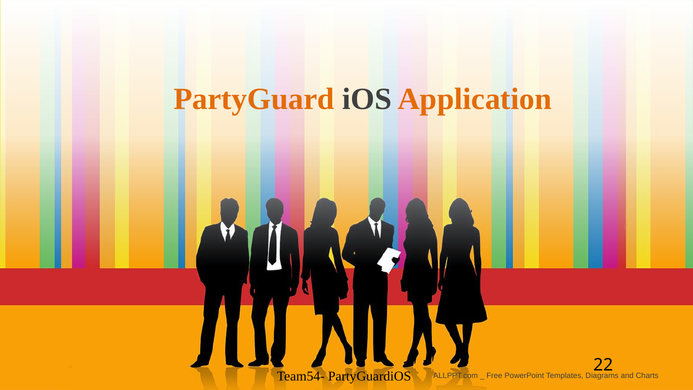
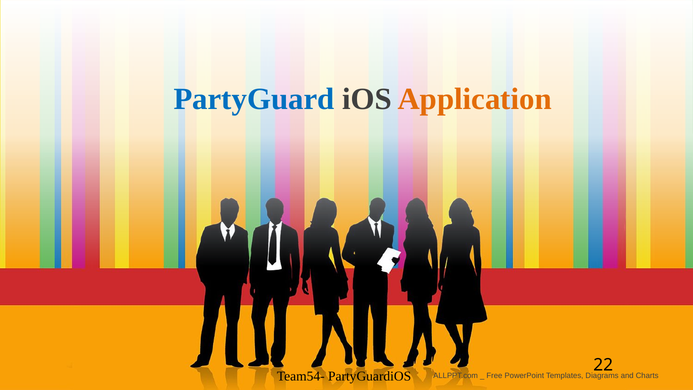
PartyGuard colour: orange -> blue
